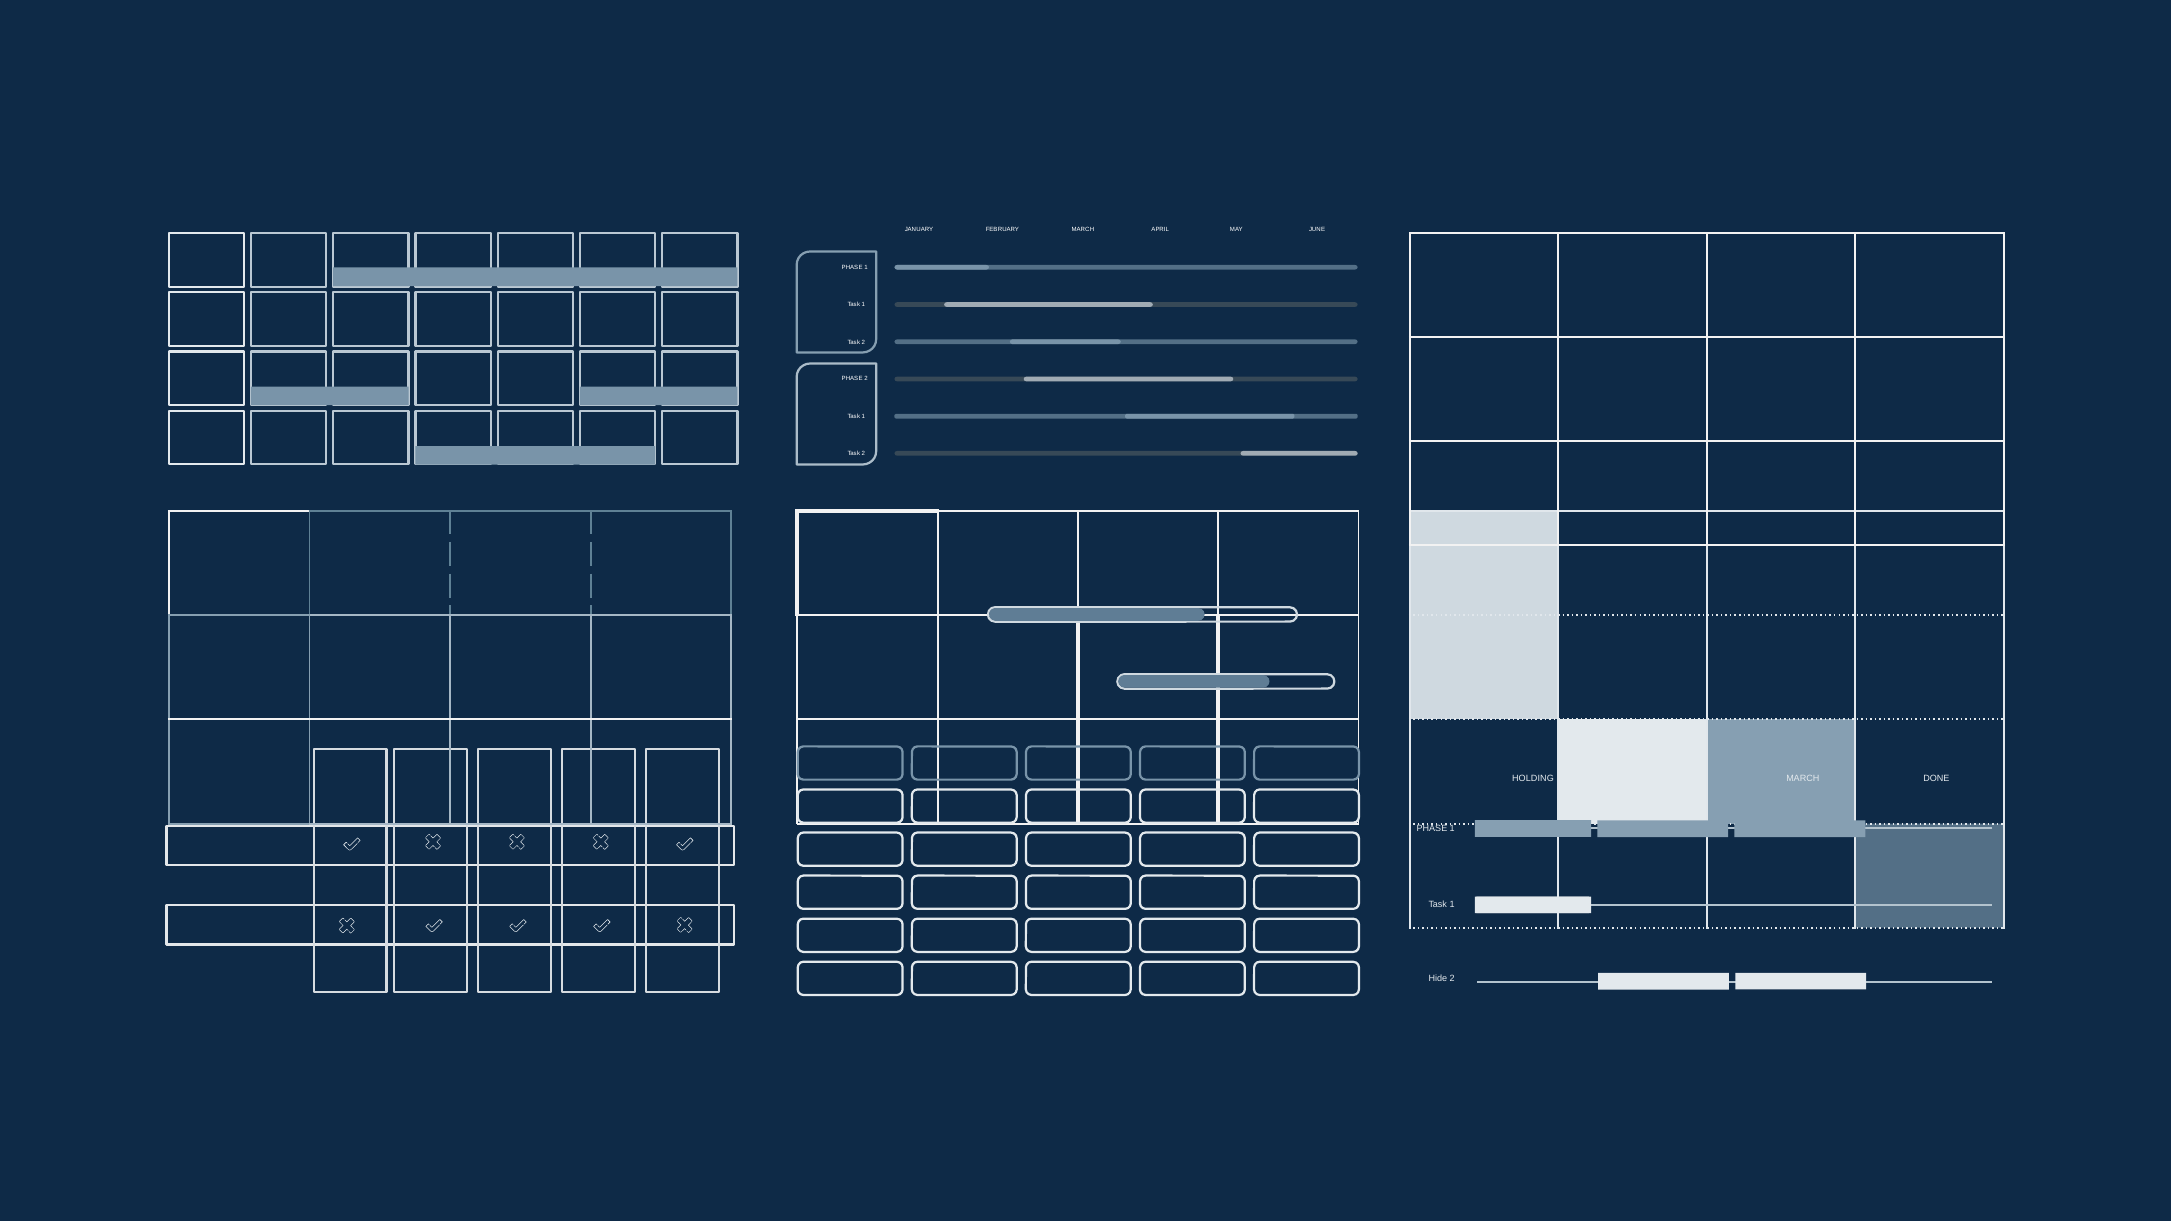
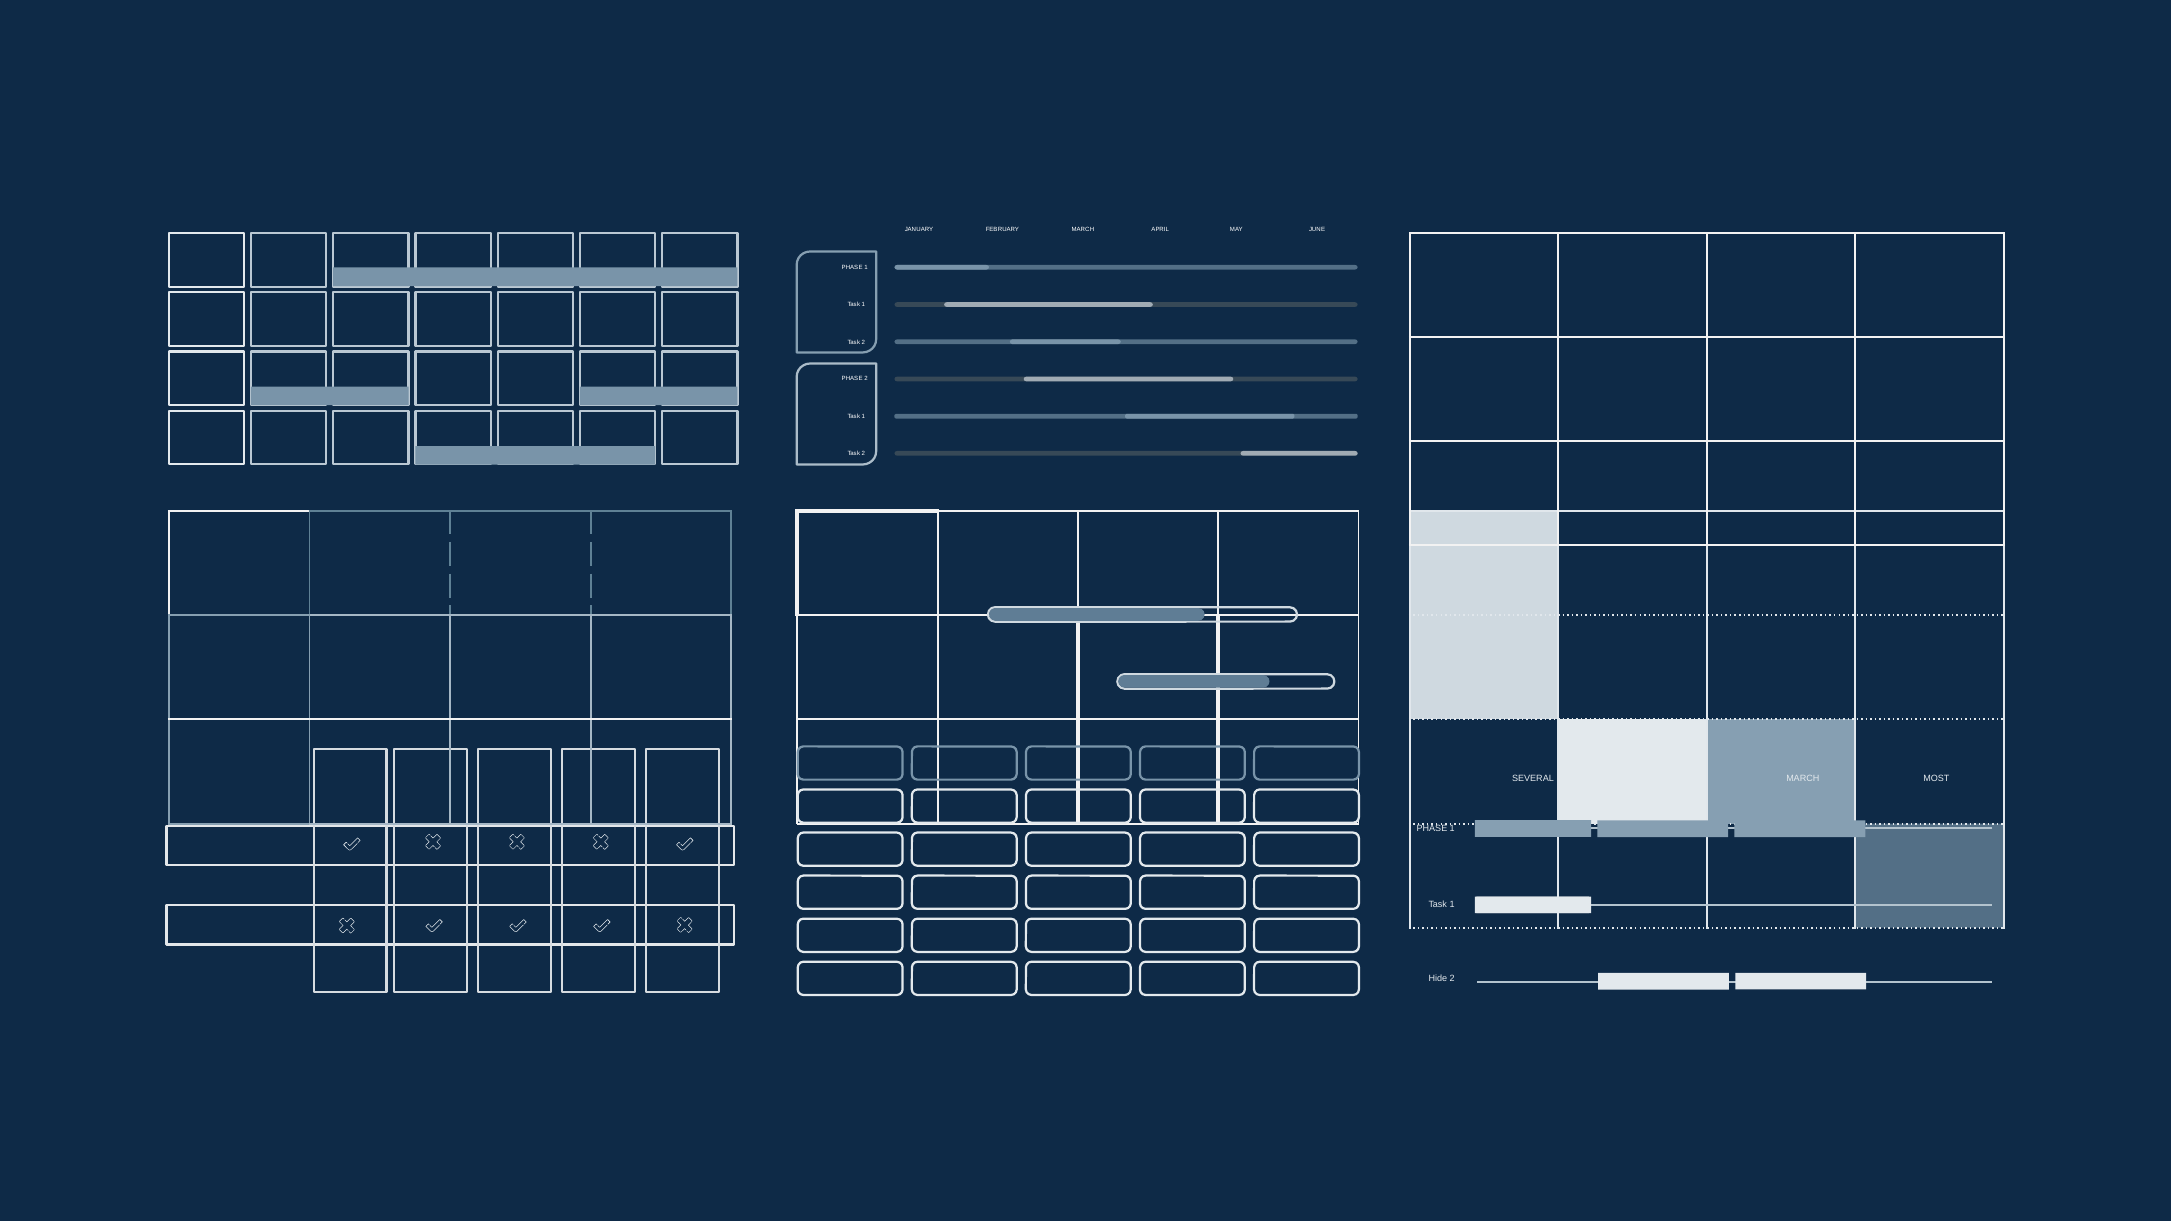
HOLDING: HOLDING -> SEVERAL
DONE: DONE -> MOST
